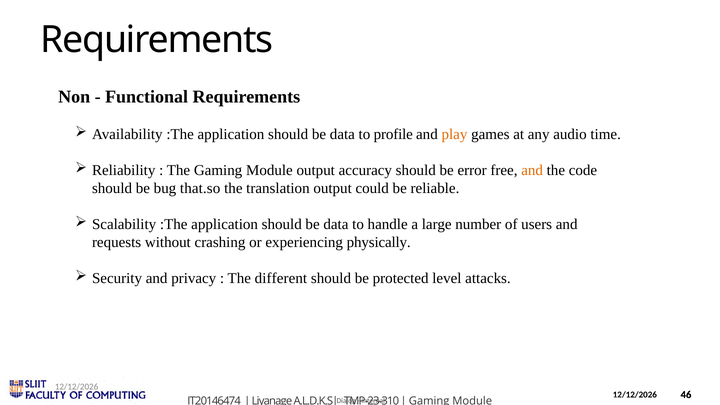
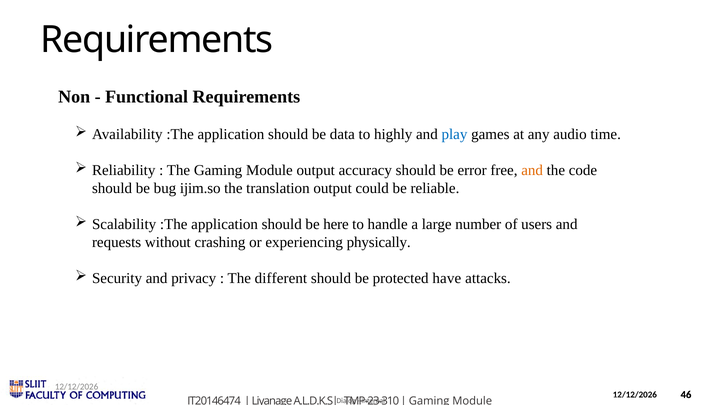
profile: profile -> highly
play colour: orange -> blue
that.so: that.so -> ijim.so
data at (336, 224): data -> here
level: level -> have
